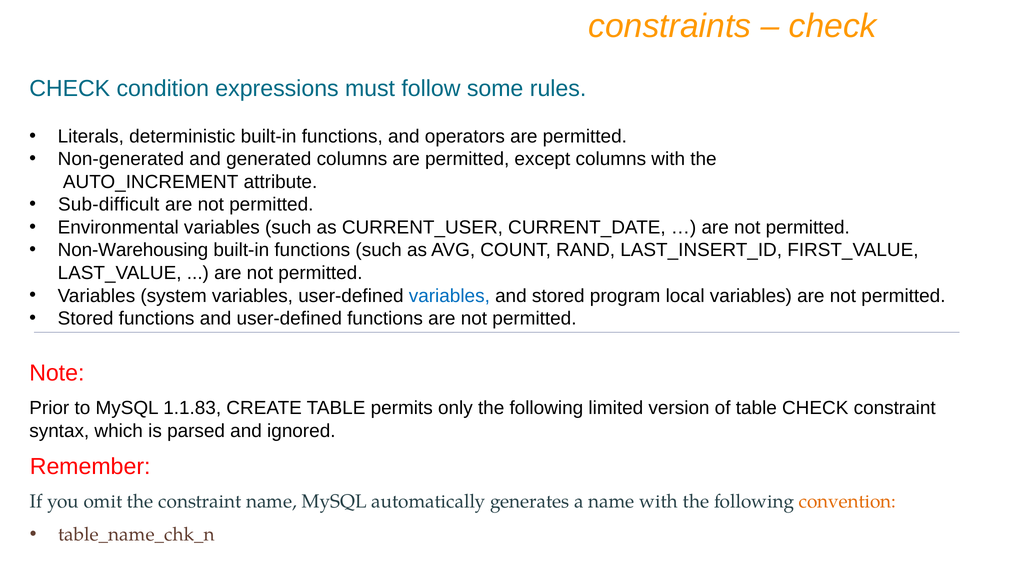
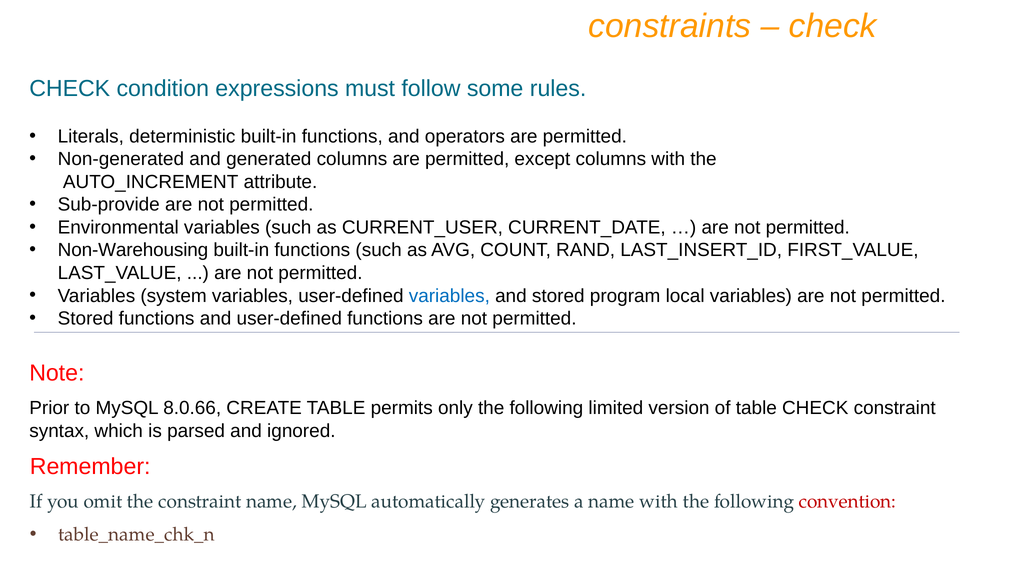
Sub-difficult: Sub-difficult -> Sub-provide
1.1.83: 1.1.83 -> 8.0.66
convention colour: orange -> red
